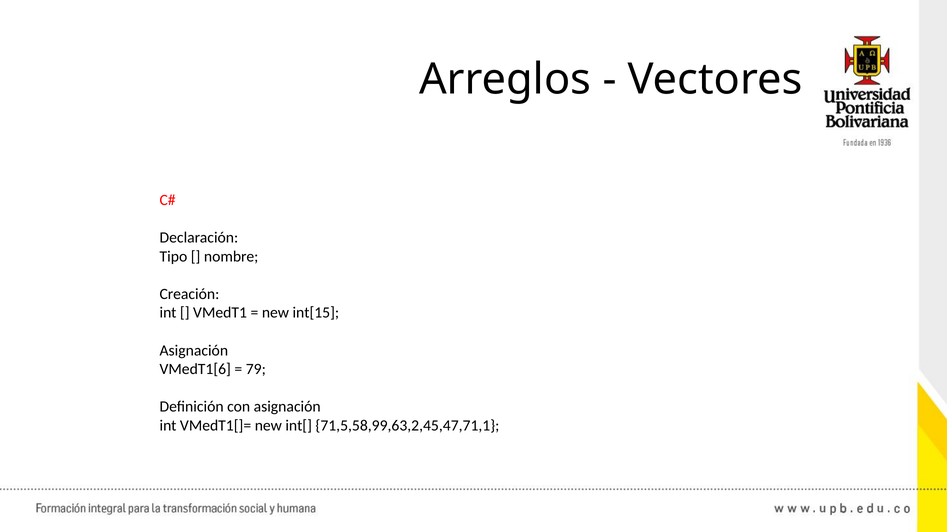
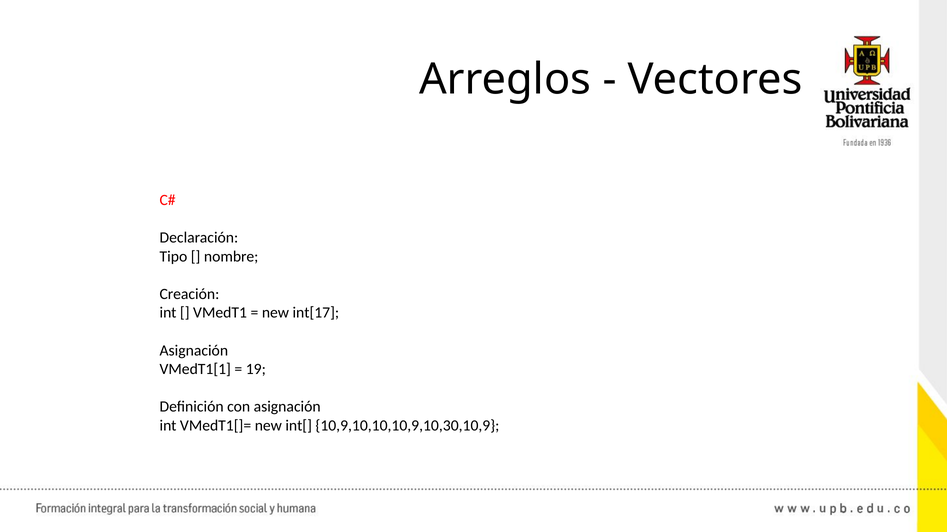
int[15: int[15 -> int[17
VMedT1[6: VMedT1[6 -> VMedT1[1
79: 79 -> 19
71,5,58,99,63,2,45,47,71,1: 71,5,58,99,63,2,45,47,71,1 -> 10,9,10,10,10,9,10,30,10,9
